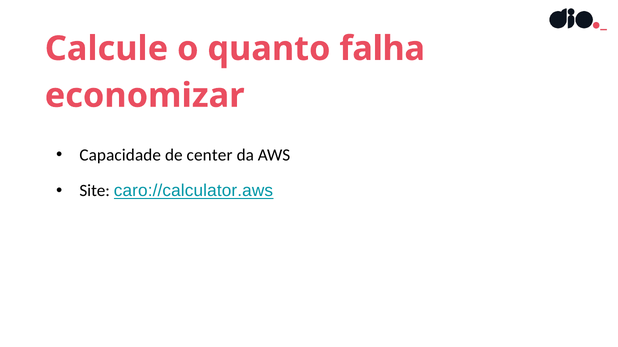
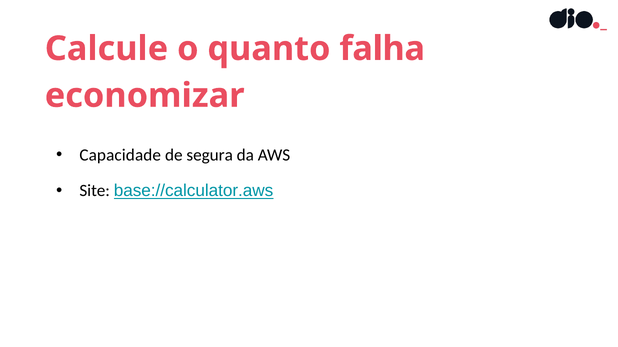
center: center -> segura
caro://calculator.aws: caro://calculator.aws -> base://calculator.aws
